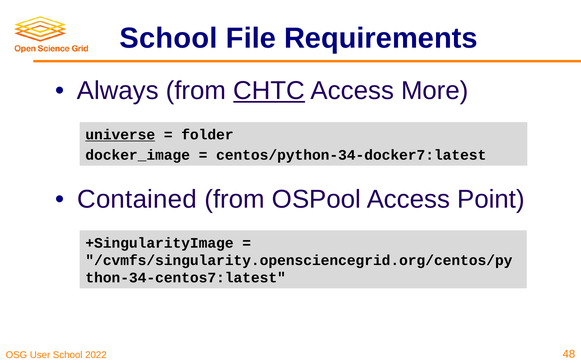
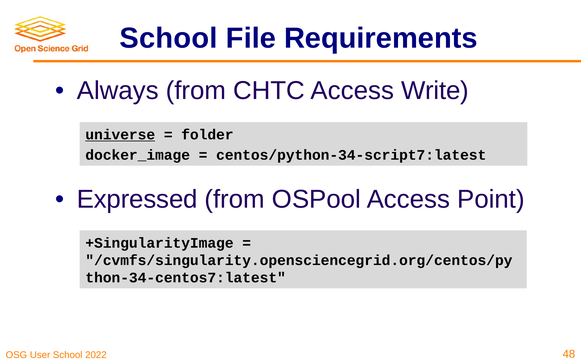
CHTC underline: present -> none
More: More -> Write
centos/python-34-docker7:latest: centos/python-34-docker7:latest -> centos/python-34-script7:latest
Contained: Contained -> Expressed
